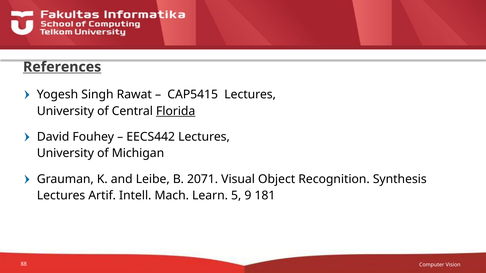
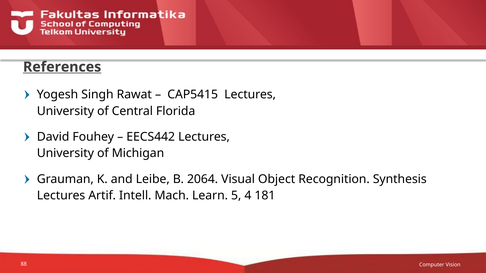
Florida underline: present -> none
2071: 2071 -> 2064
9: 9 -> 4
